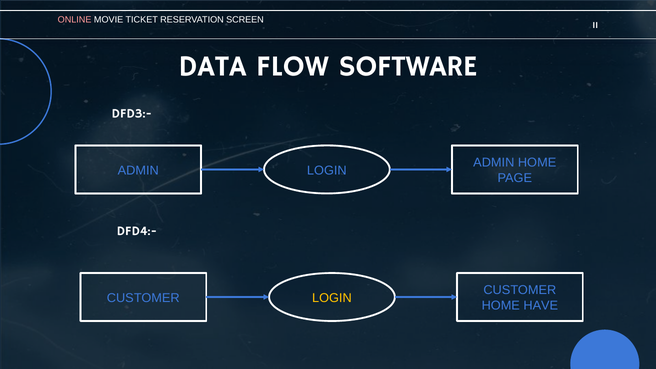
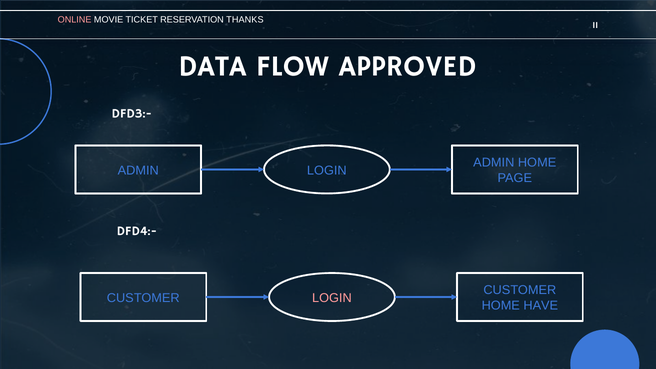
SCREEN: SCREEN -> THANKS
SOFTWARE: SOFTWARE -> APPROVED
LOGIN at (332, 298) colour: yellow -> pink
